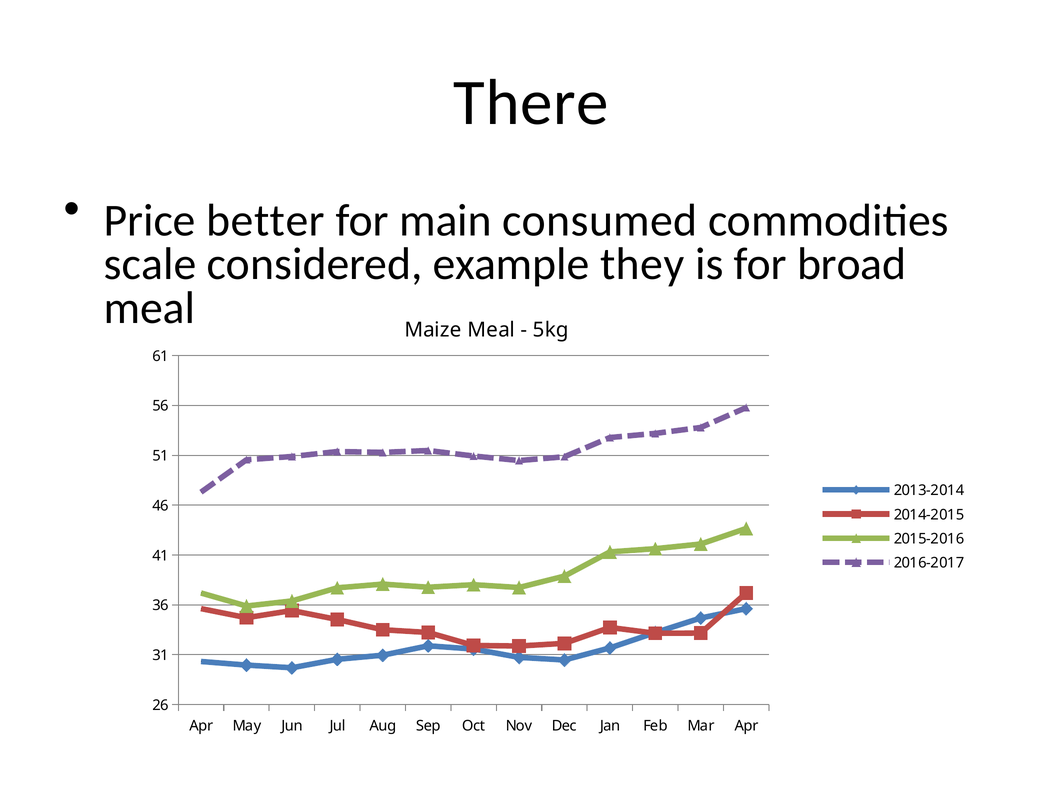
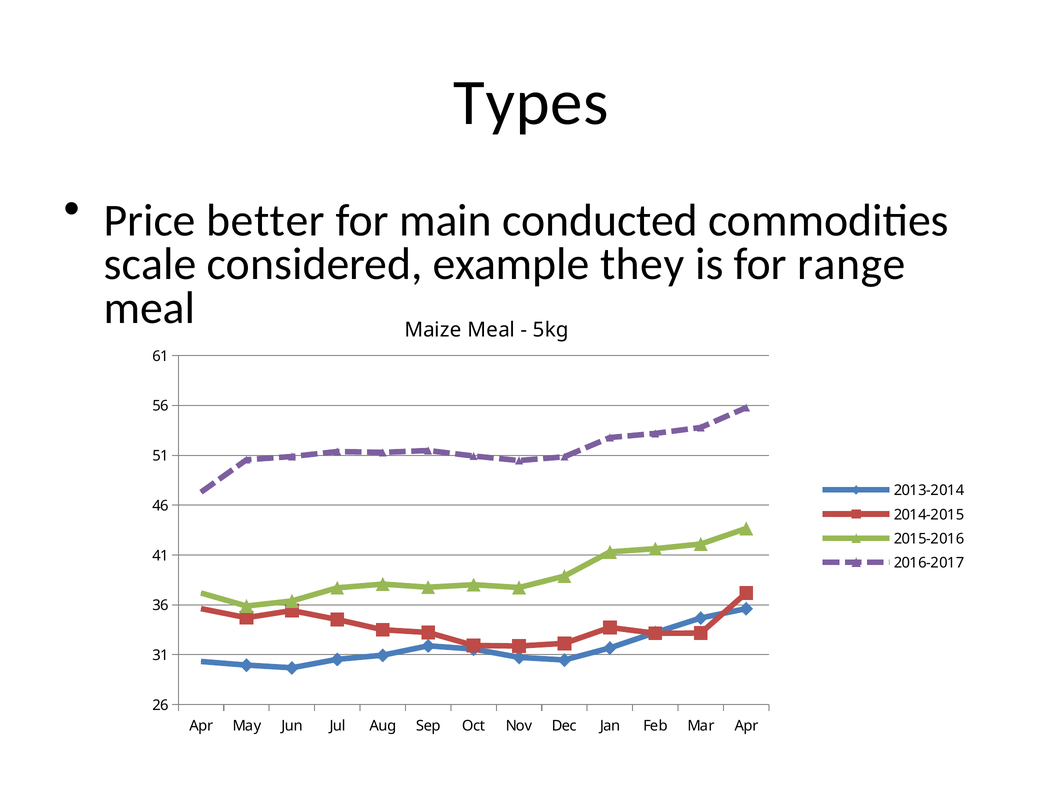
There: There -> Types
consumed: consumed -> conducted
broad: broad -> range
